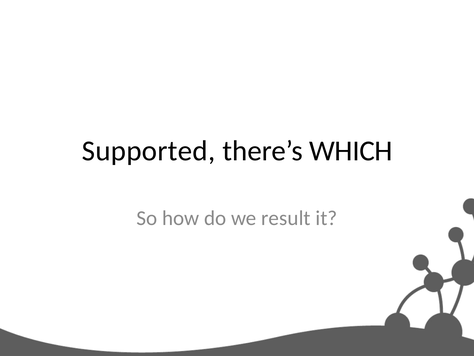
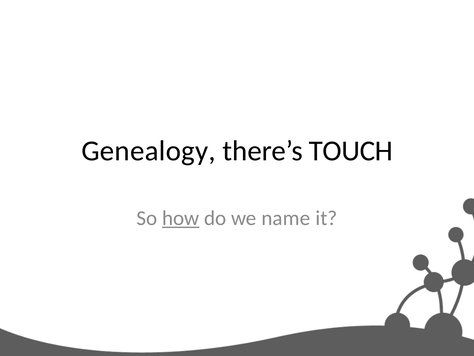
Supported: Supported -> Genealogy
WHICH: WHICH -> TOUCH
how underline: none -> present
result: result -> name
